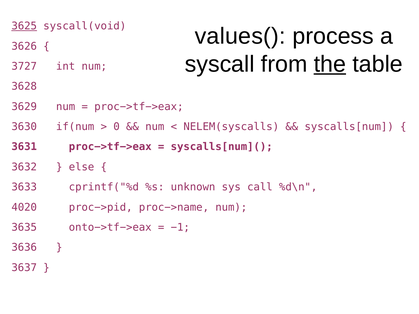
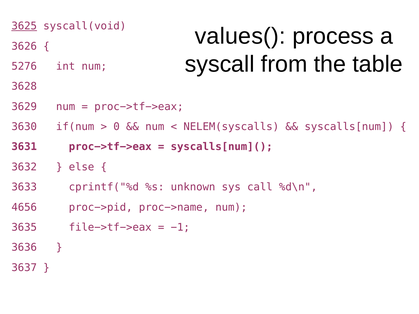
the underline: present -> none
3727: 3727 -> 5276
4020: 4020 -> 4656
onto−>tf−>eax: onto−>tf−>eax -> file−>tf−>eax
